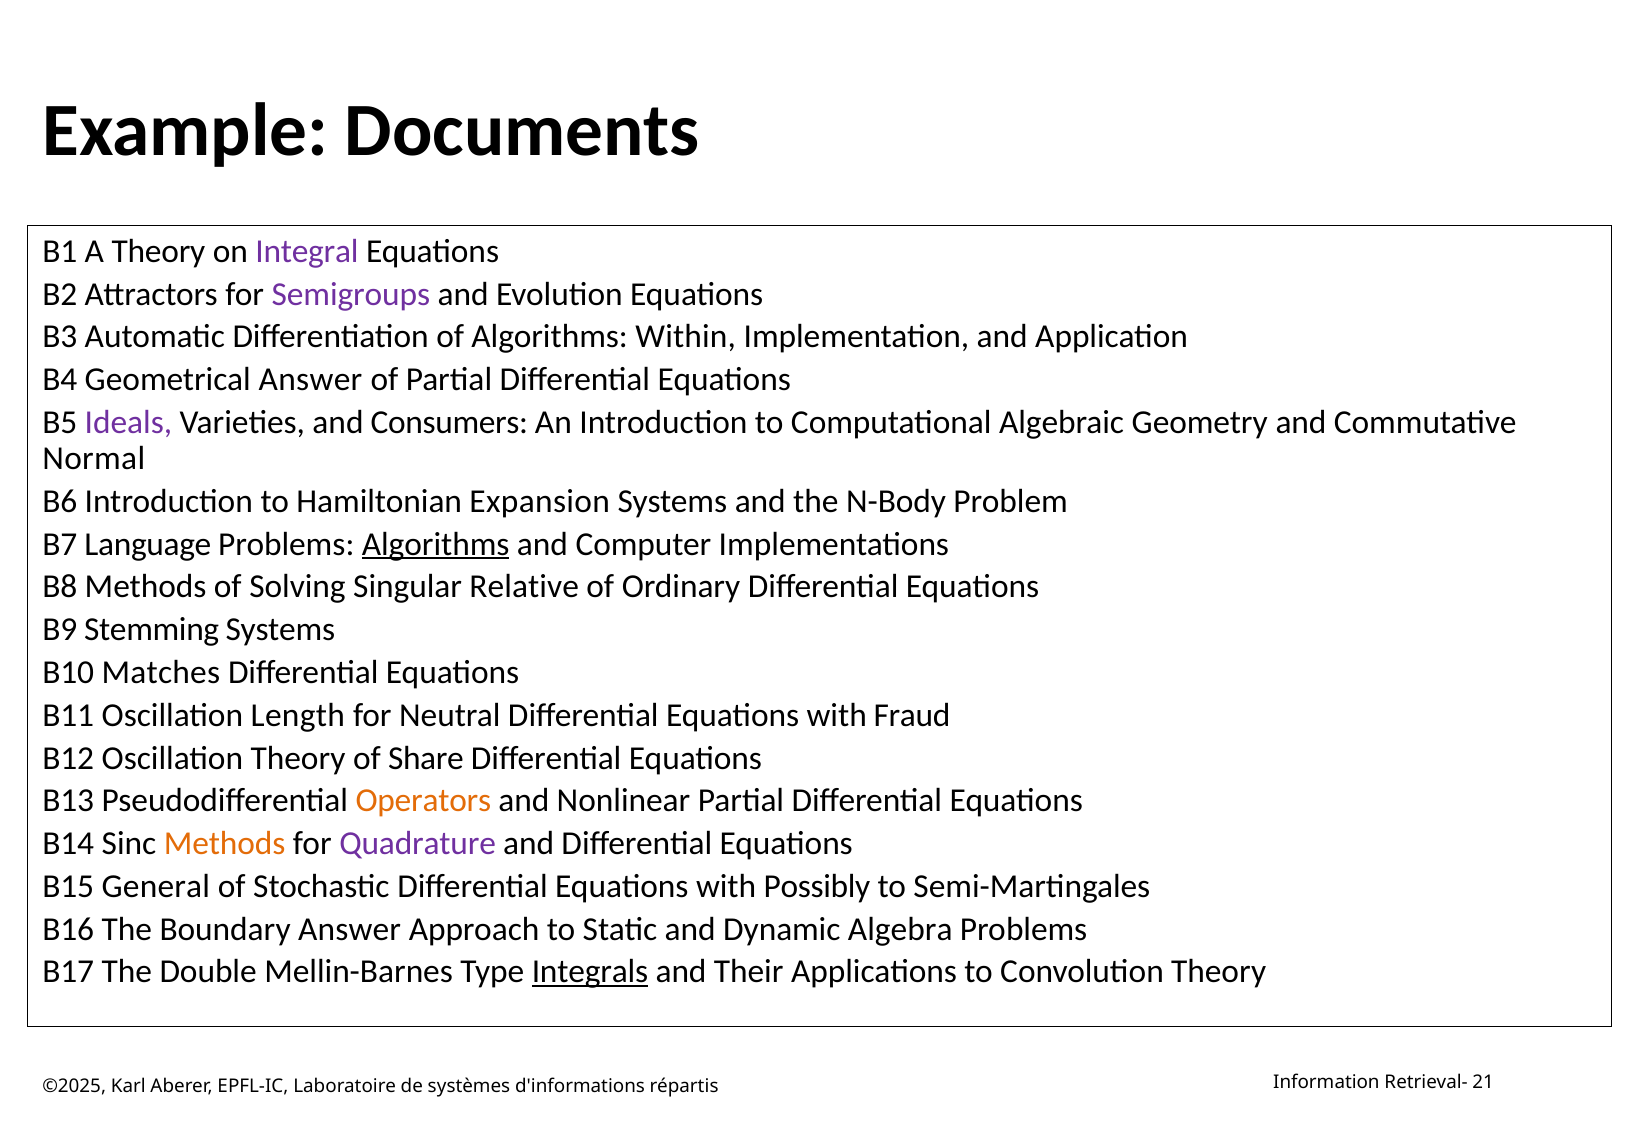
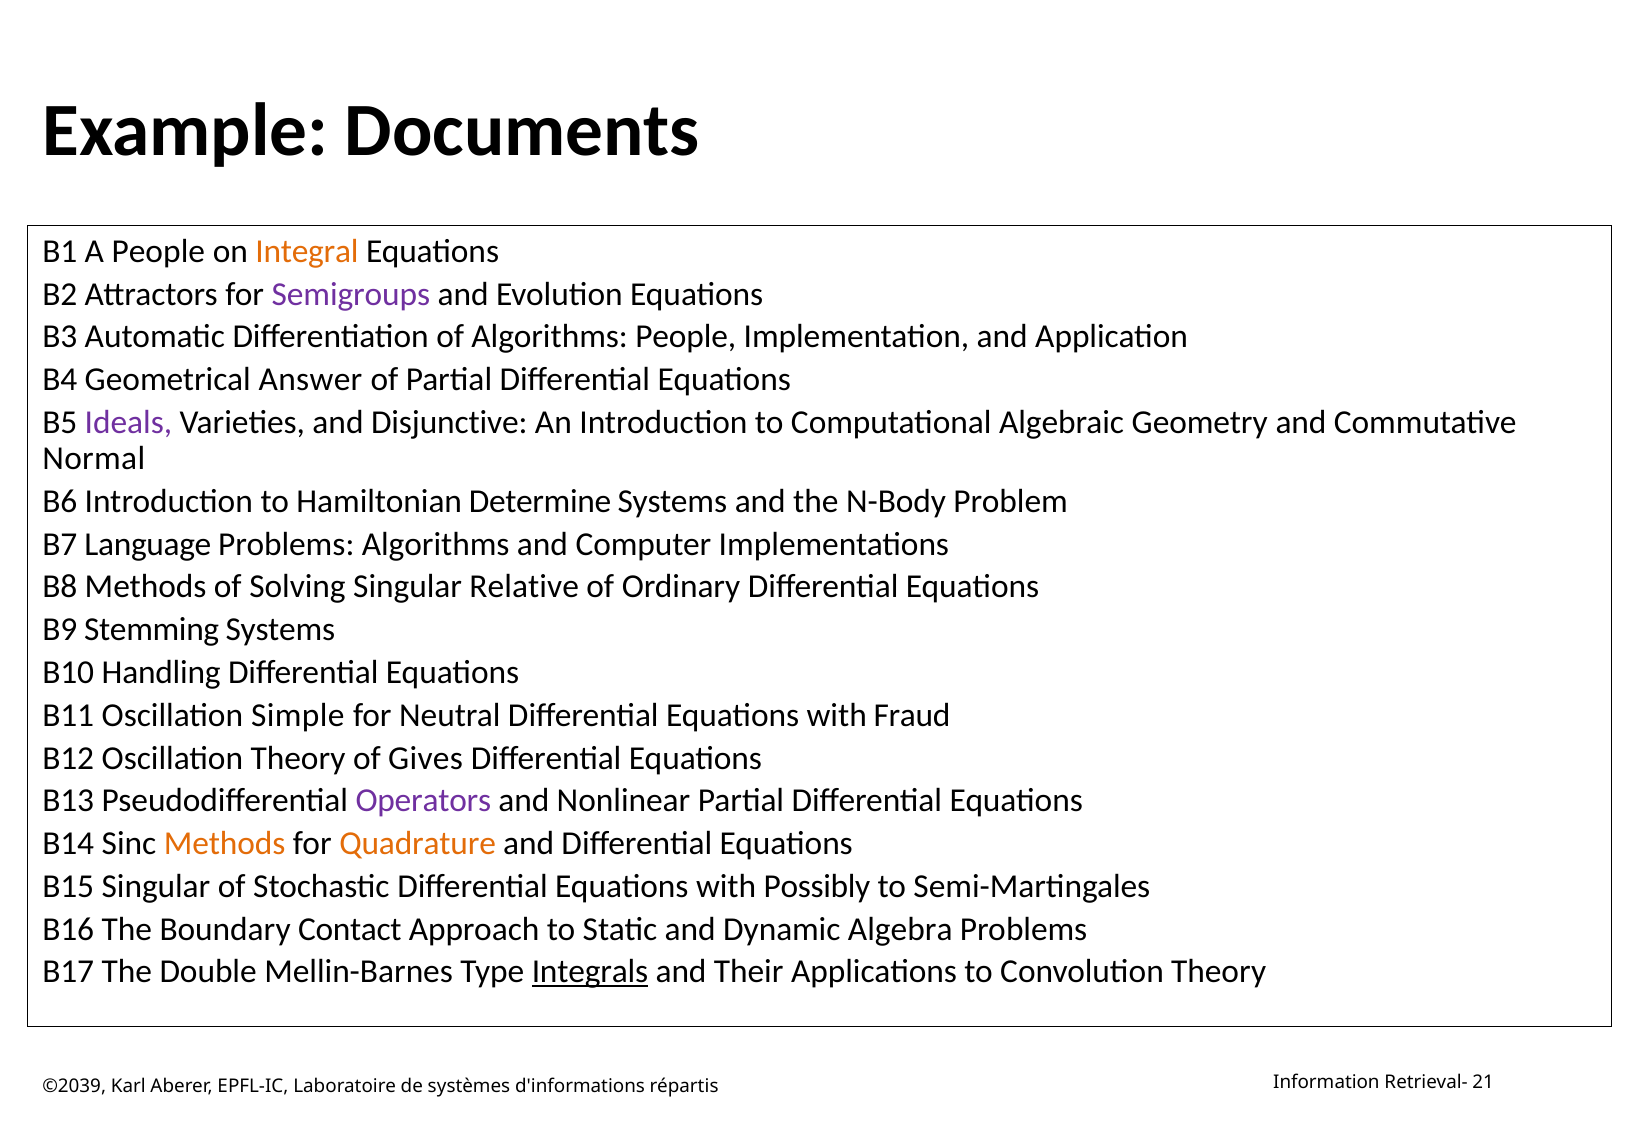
A Theory: Theory -> People
Integral colour: purple -> orange
Algorithms Within: Within -> People
Consumers: Consumers -> Disjunctive
Expansion: Expansion -> Determine
Algorithms at (436, 544) underline: present -> none
Matches: Matches -> Handling
Length: Length -> Simple
Share: Share -> Gives
Operators colour: orange -> purple
Quadrature colour: purple -> orange
B15 General: General -> Singular
Boundary Answer: Answer -> Contact
©2025: ©2025 -> ©2039
